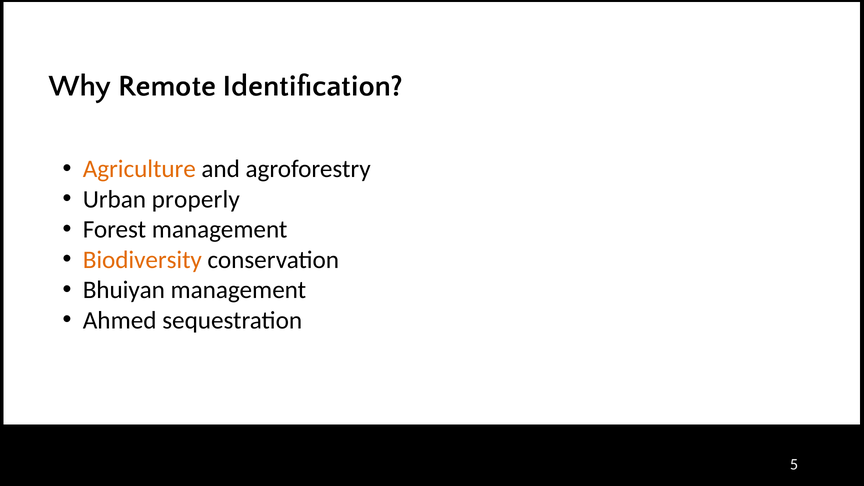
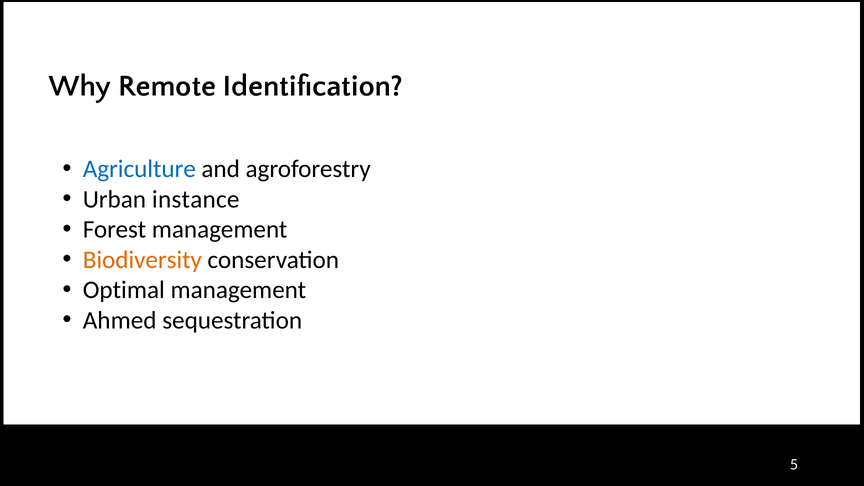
Agriculture colour: orange -> blue
properly: properly -> instance
Bhuiyan: Bhuiyan -> Optimal
